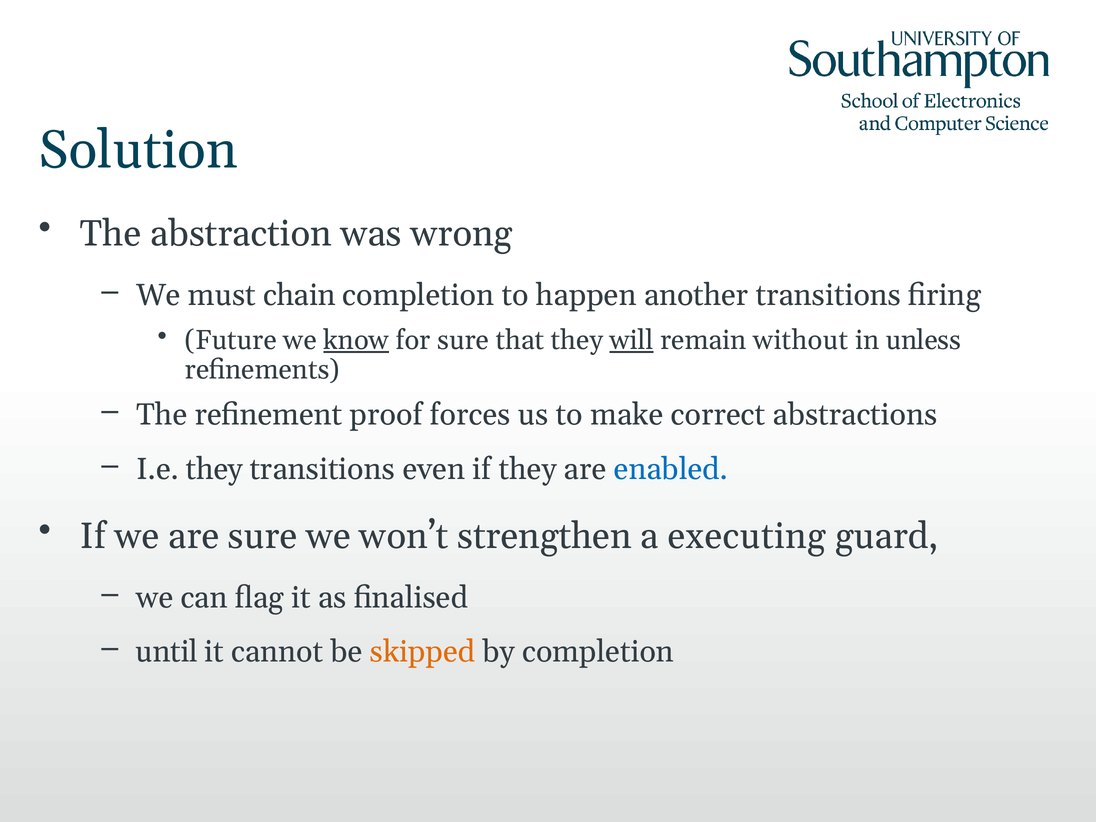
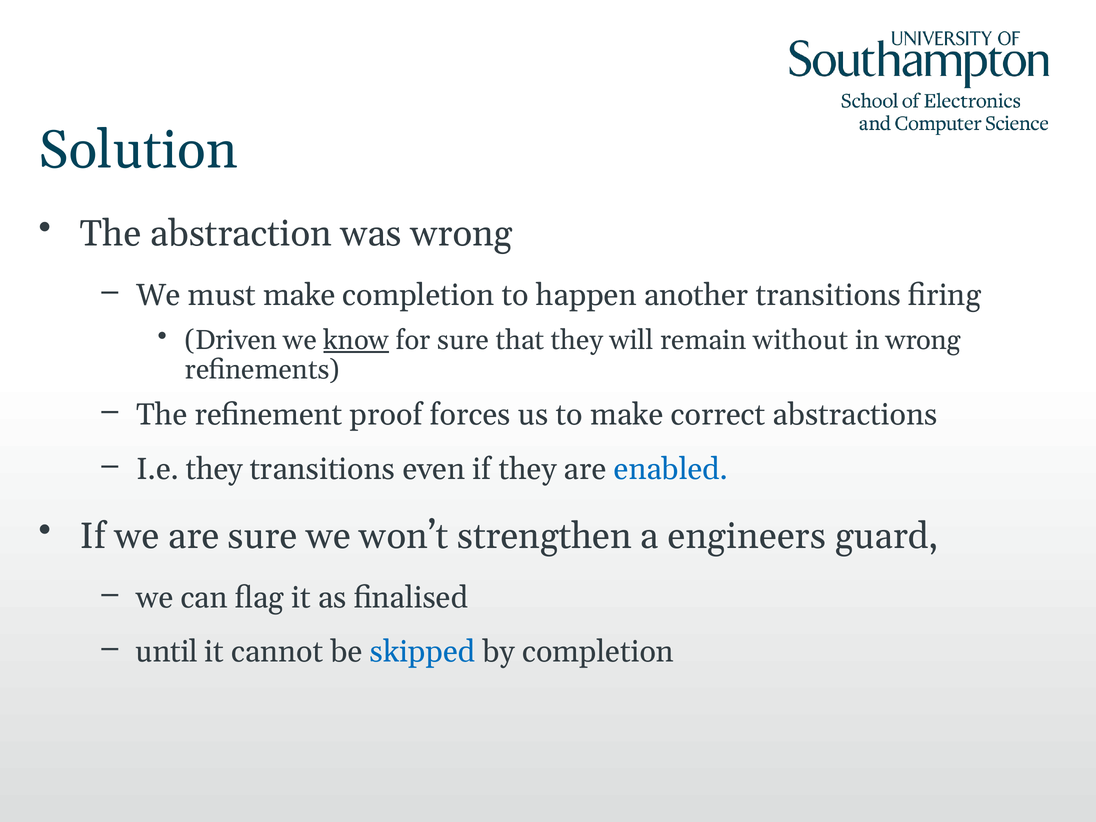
must chain: chain -> make
Future: Future -> Driven
will underline: present -> none
in unless: unless -> wrong
executing: executing -> engineers
skipped colour: orange -> blue
